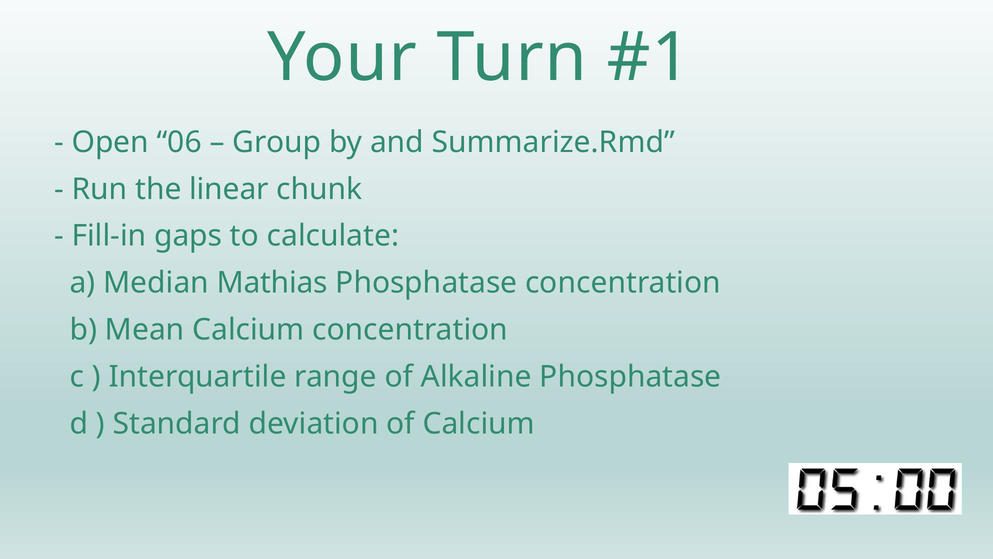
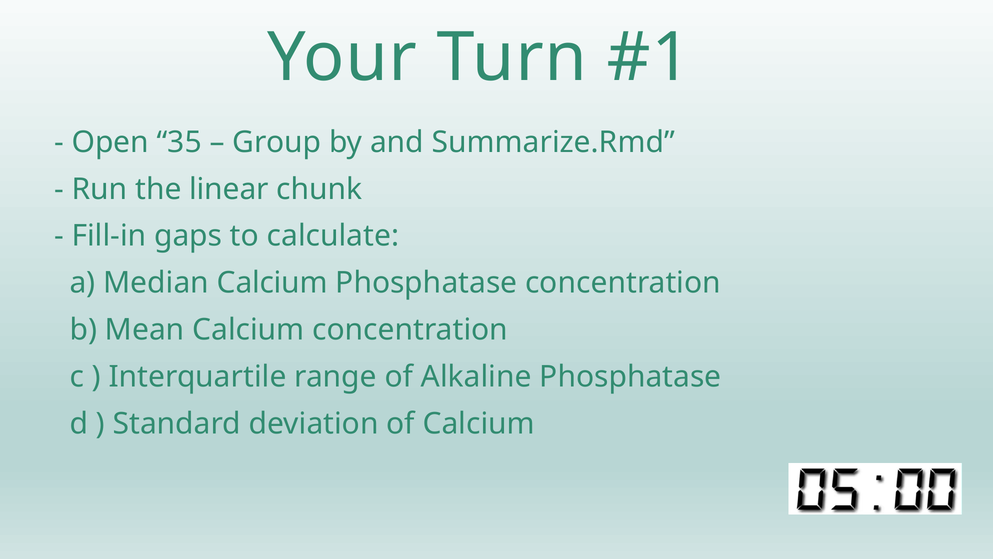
06: 06 -> 35
Median Mathias: Mathias -> Calcium
